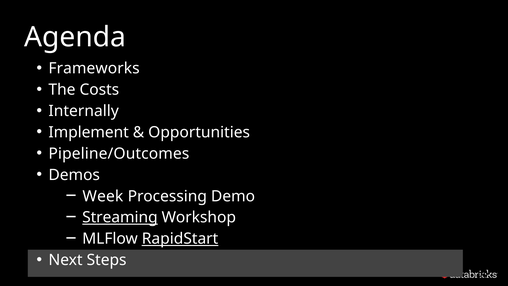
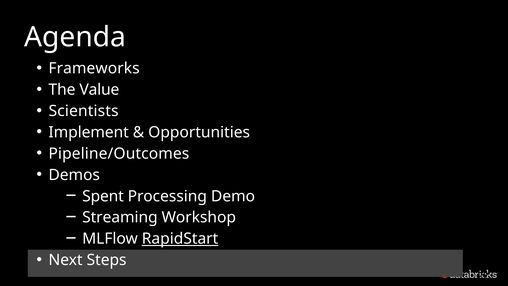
Costs: Costs -> Value
Internally: Internally -> Scientists
Week: Week -> Spent
Streaming underline: present -> none
